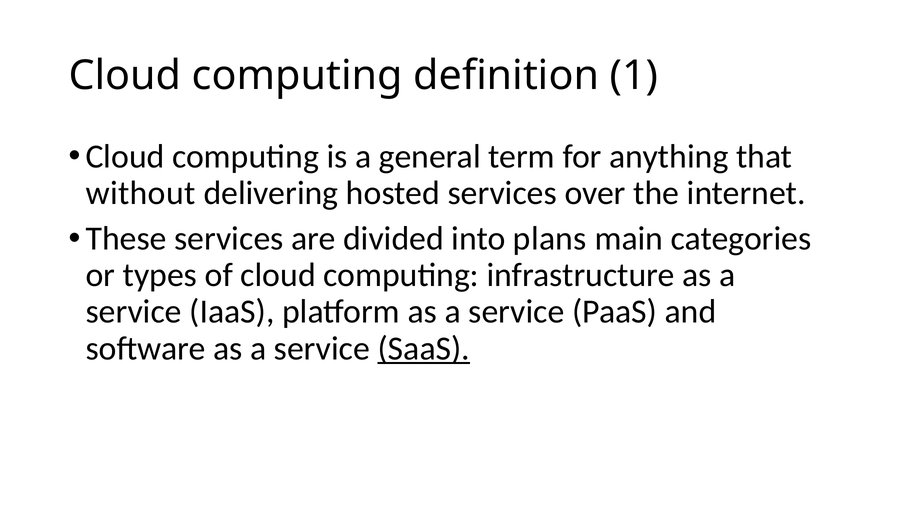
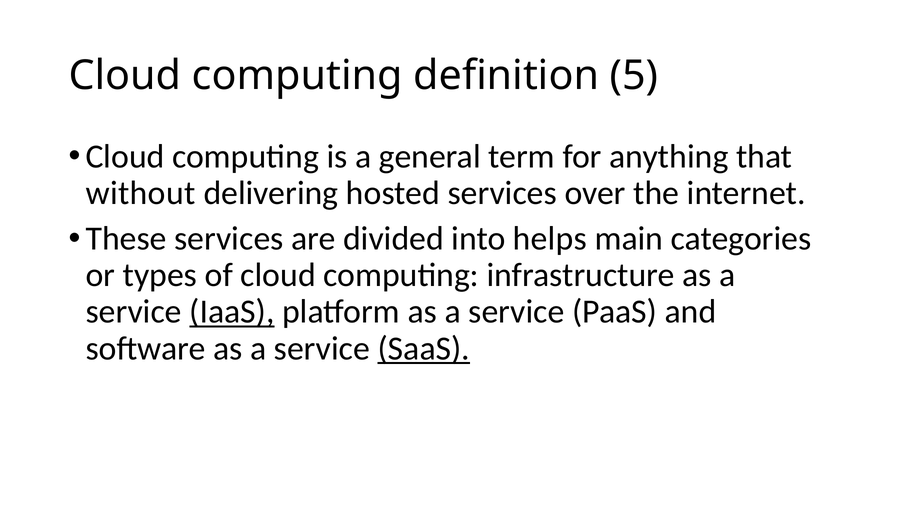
1: 1 -> 5
plans: plans -> helps
IaaS underline: none -> present
